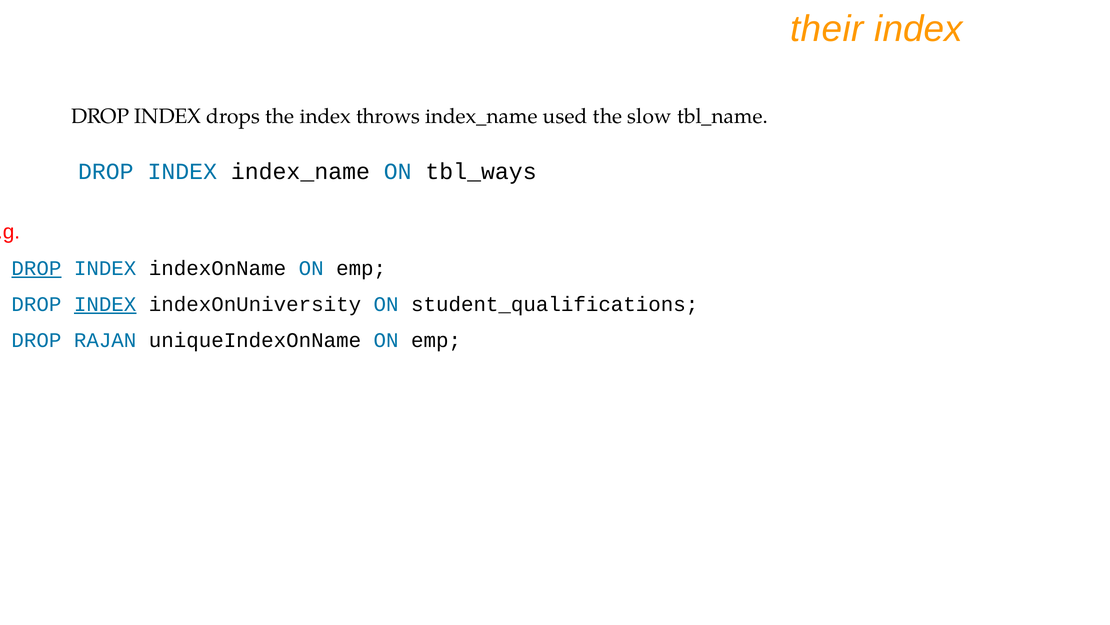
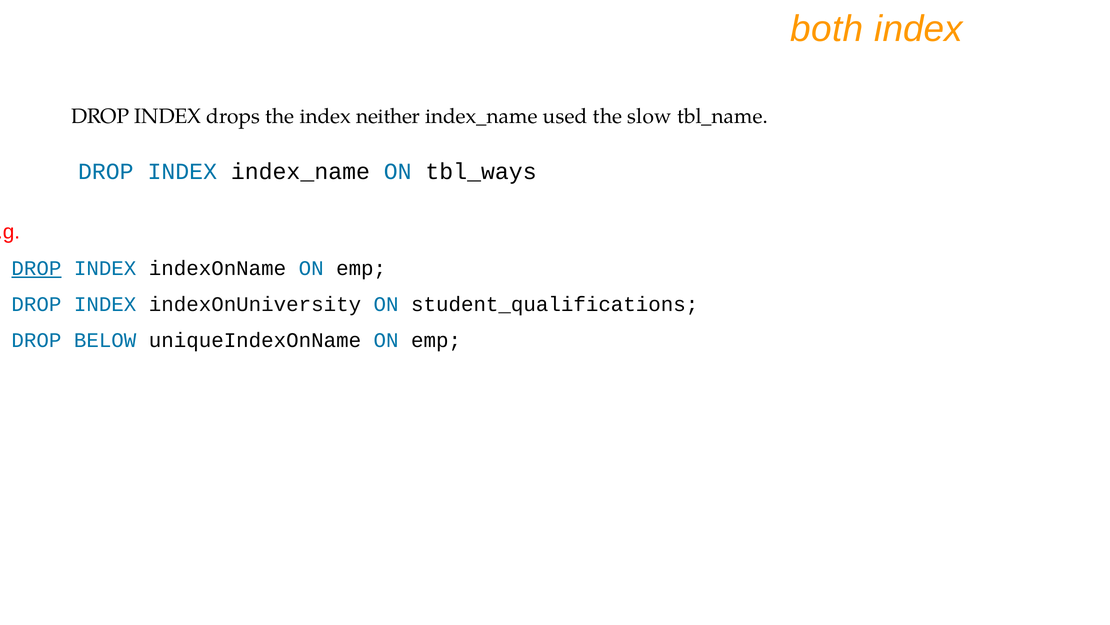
their: their -> both
throws: throws -> neither
INDEX at (105, 304) underline: present -> none
RAJAN: RAJAN -> BELOW
